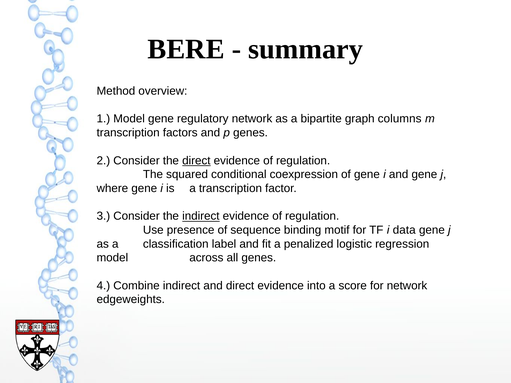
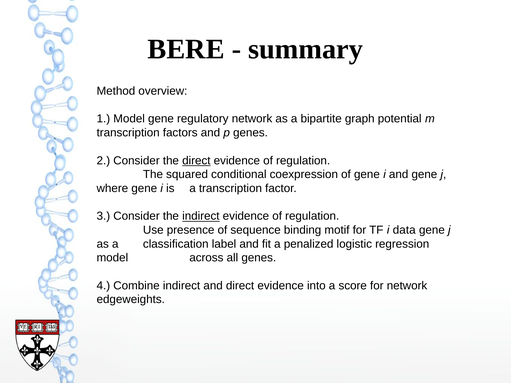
columns: columns -> potential
